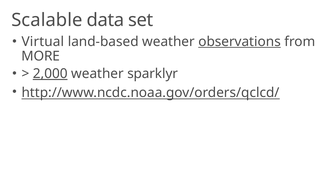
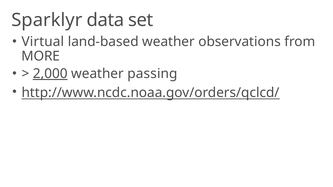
Scalable: Scalable -> Sparklyr
observations underline: present -> none
sparklyr: sparklyr -> passing
